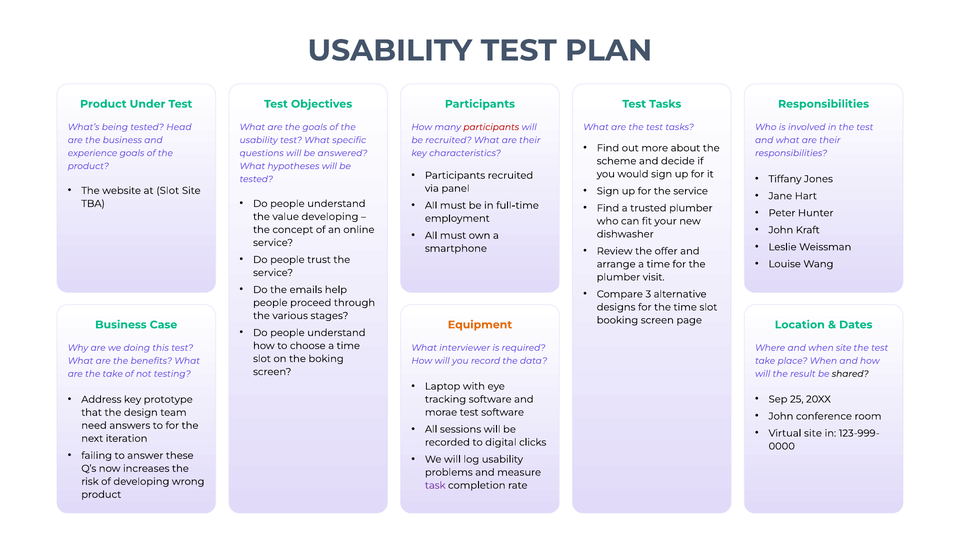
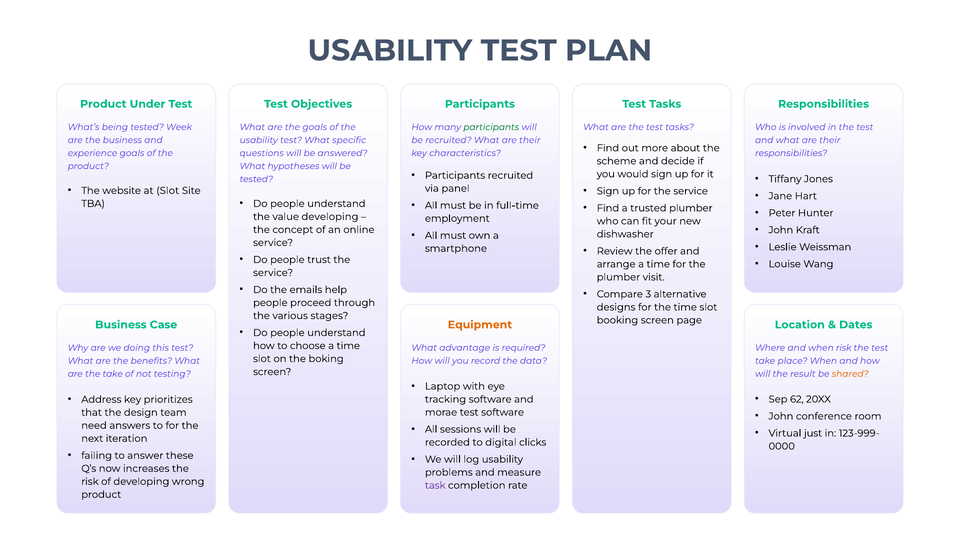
Head: Head -> Week
participants at (491, 127) colour: red -> green
interviewer: interviewer -> advantage
when site: site -> risk
shared colour: black -> orange
25: 25 -> 62
prototype: prototype -> prioritizes
Virtual site: site -> just
